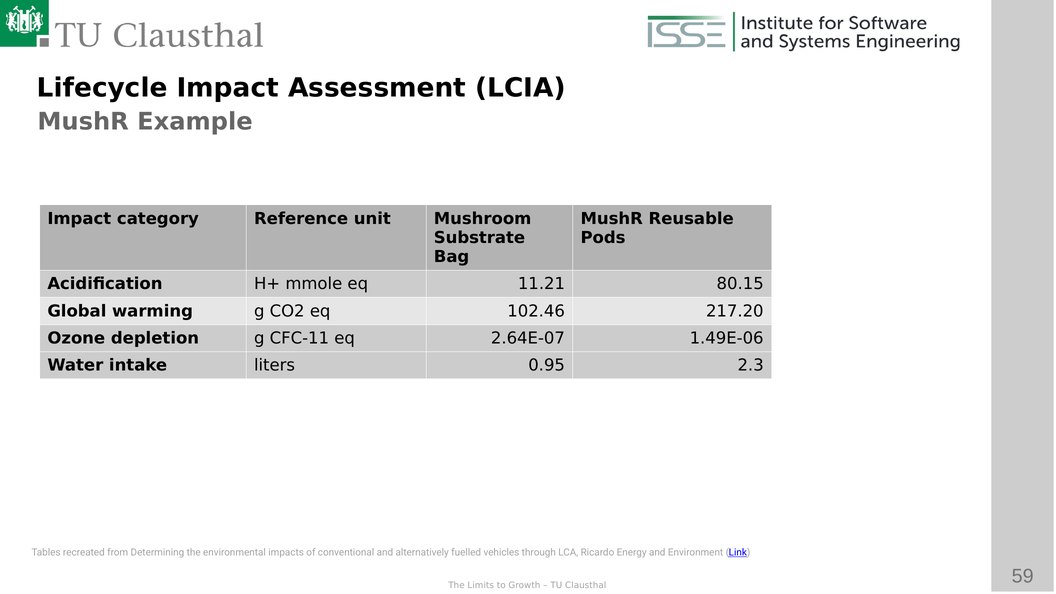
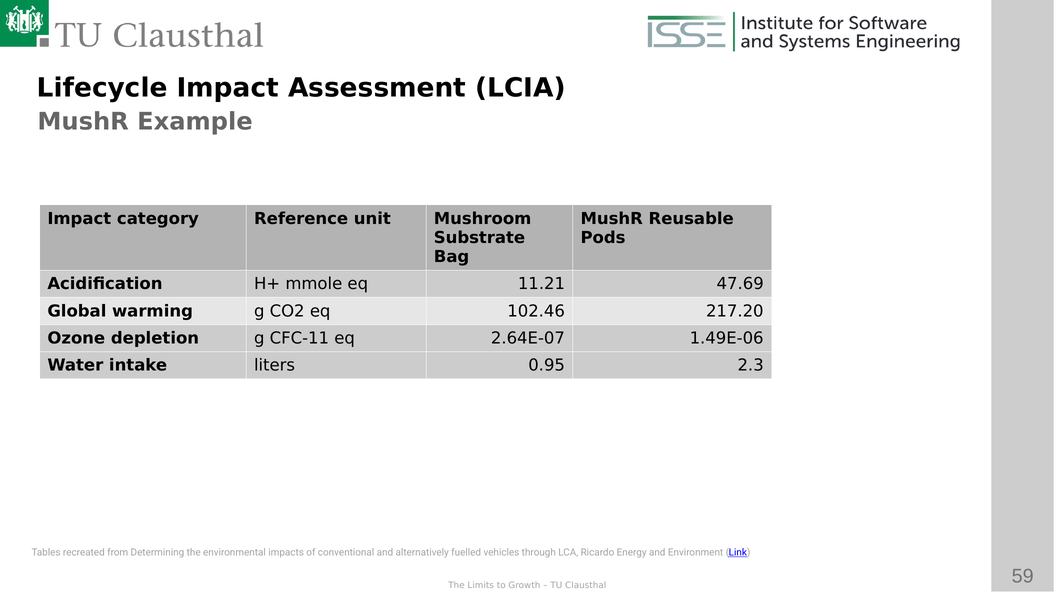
80.15: 80.15 -> 47.69
